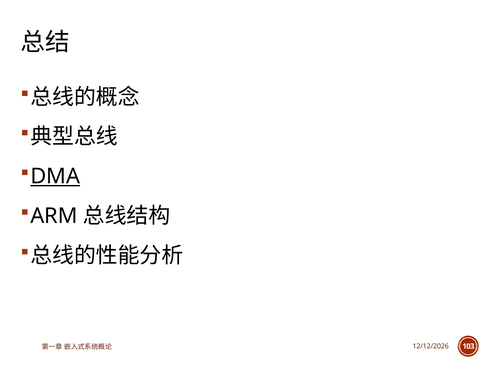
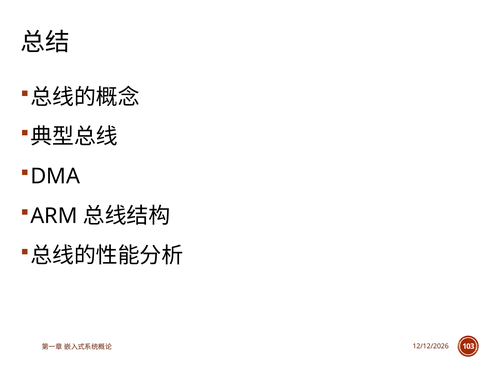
DMA underline: present -> none
